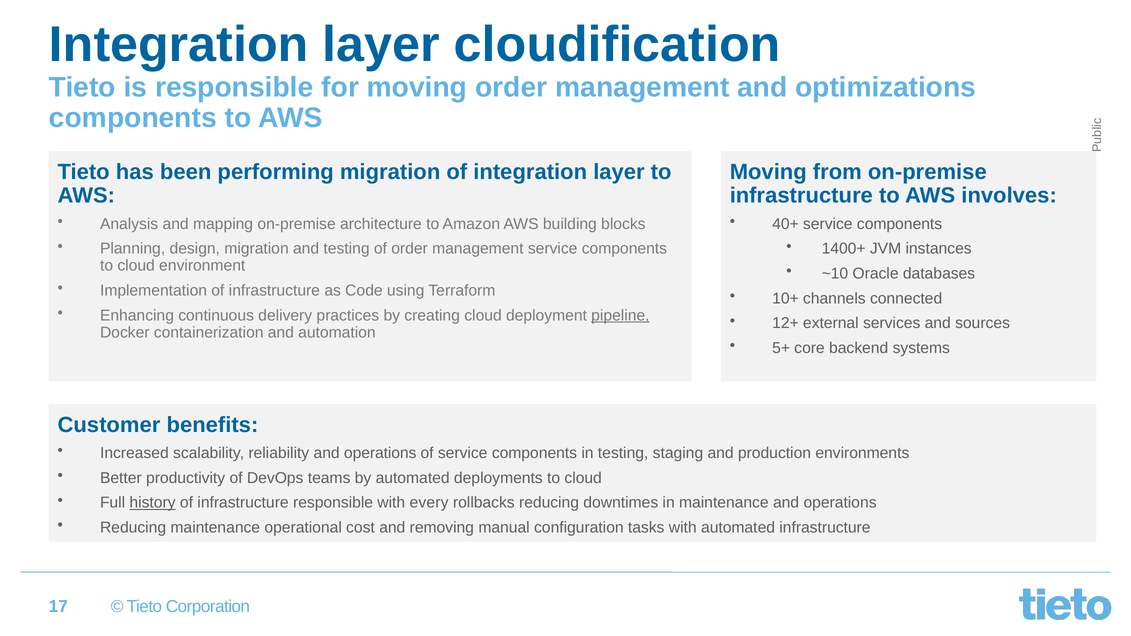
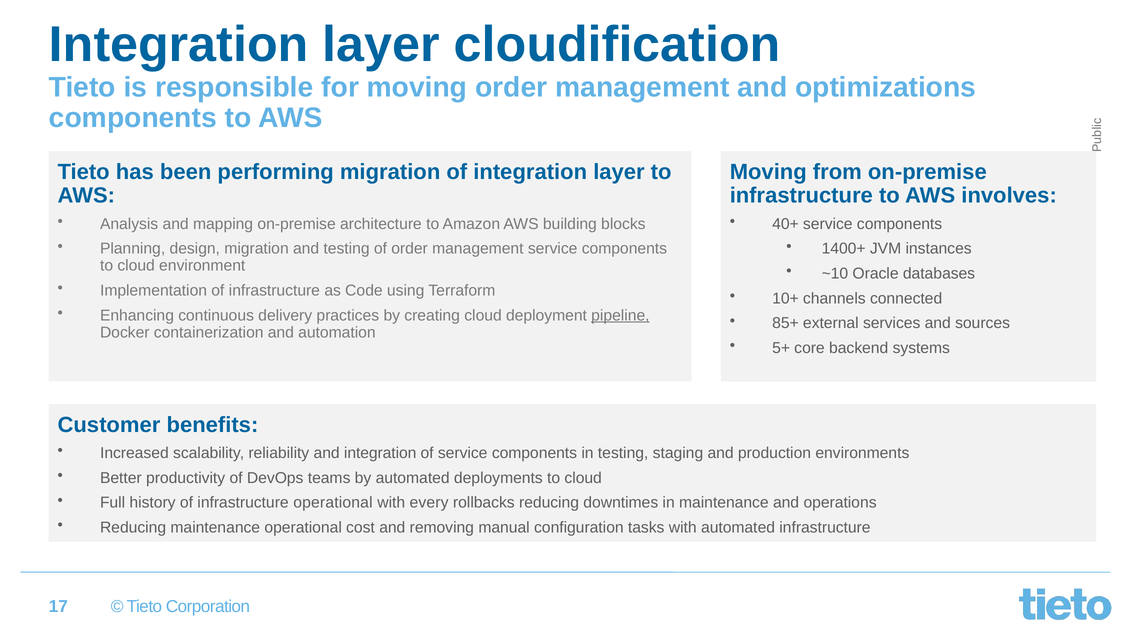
12+: 12+ -> 85+
reliability and operations: operations -> integration
history underline: present -> none
infrastructure responsible: responsible -> operational
